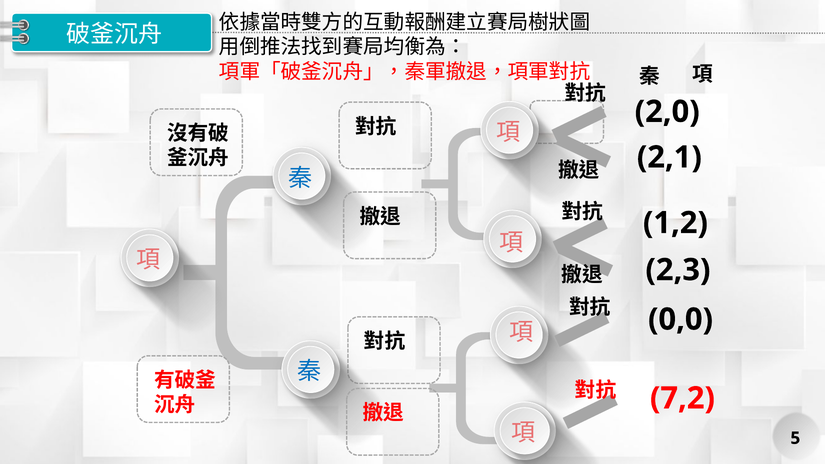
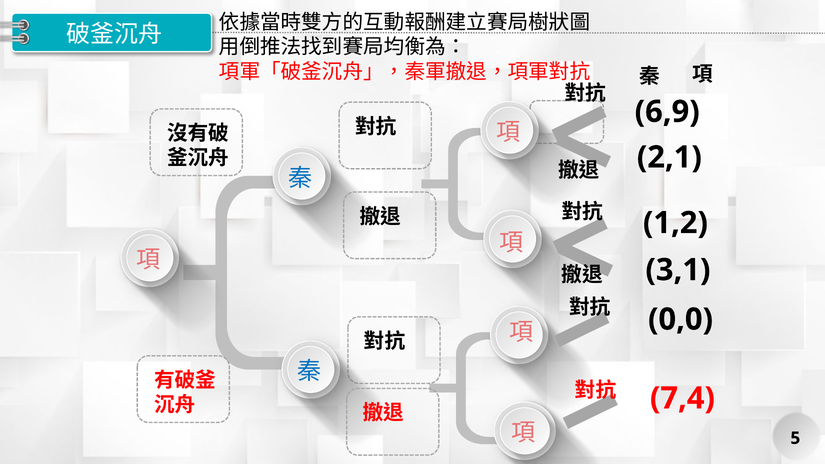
2,0: 2,0 -> 6,9
2,3: 2,3 -> 3,1
7,2: 7,2 -> 7,4
